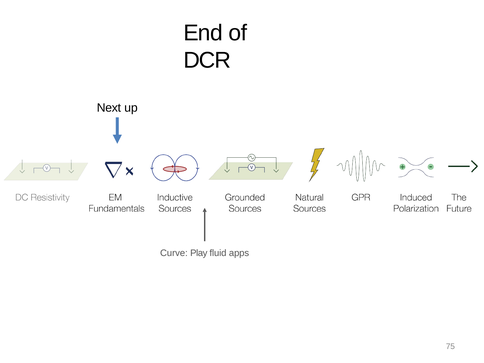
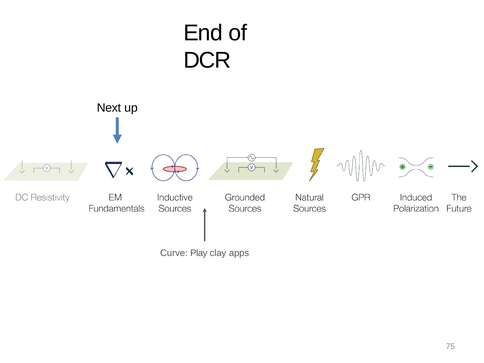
fluid: fluid -> clay
